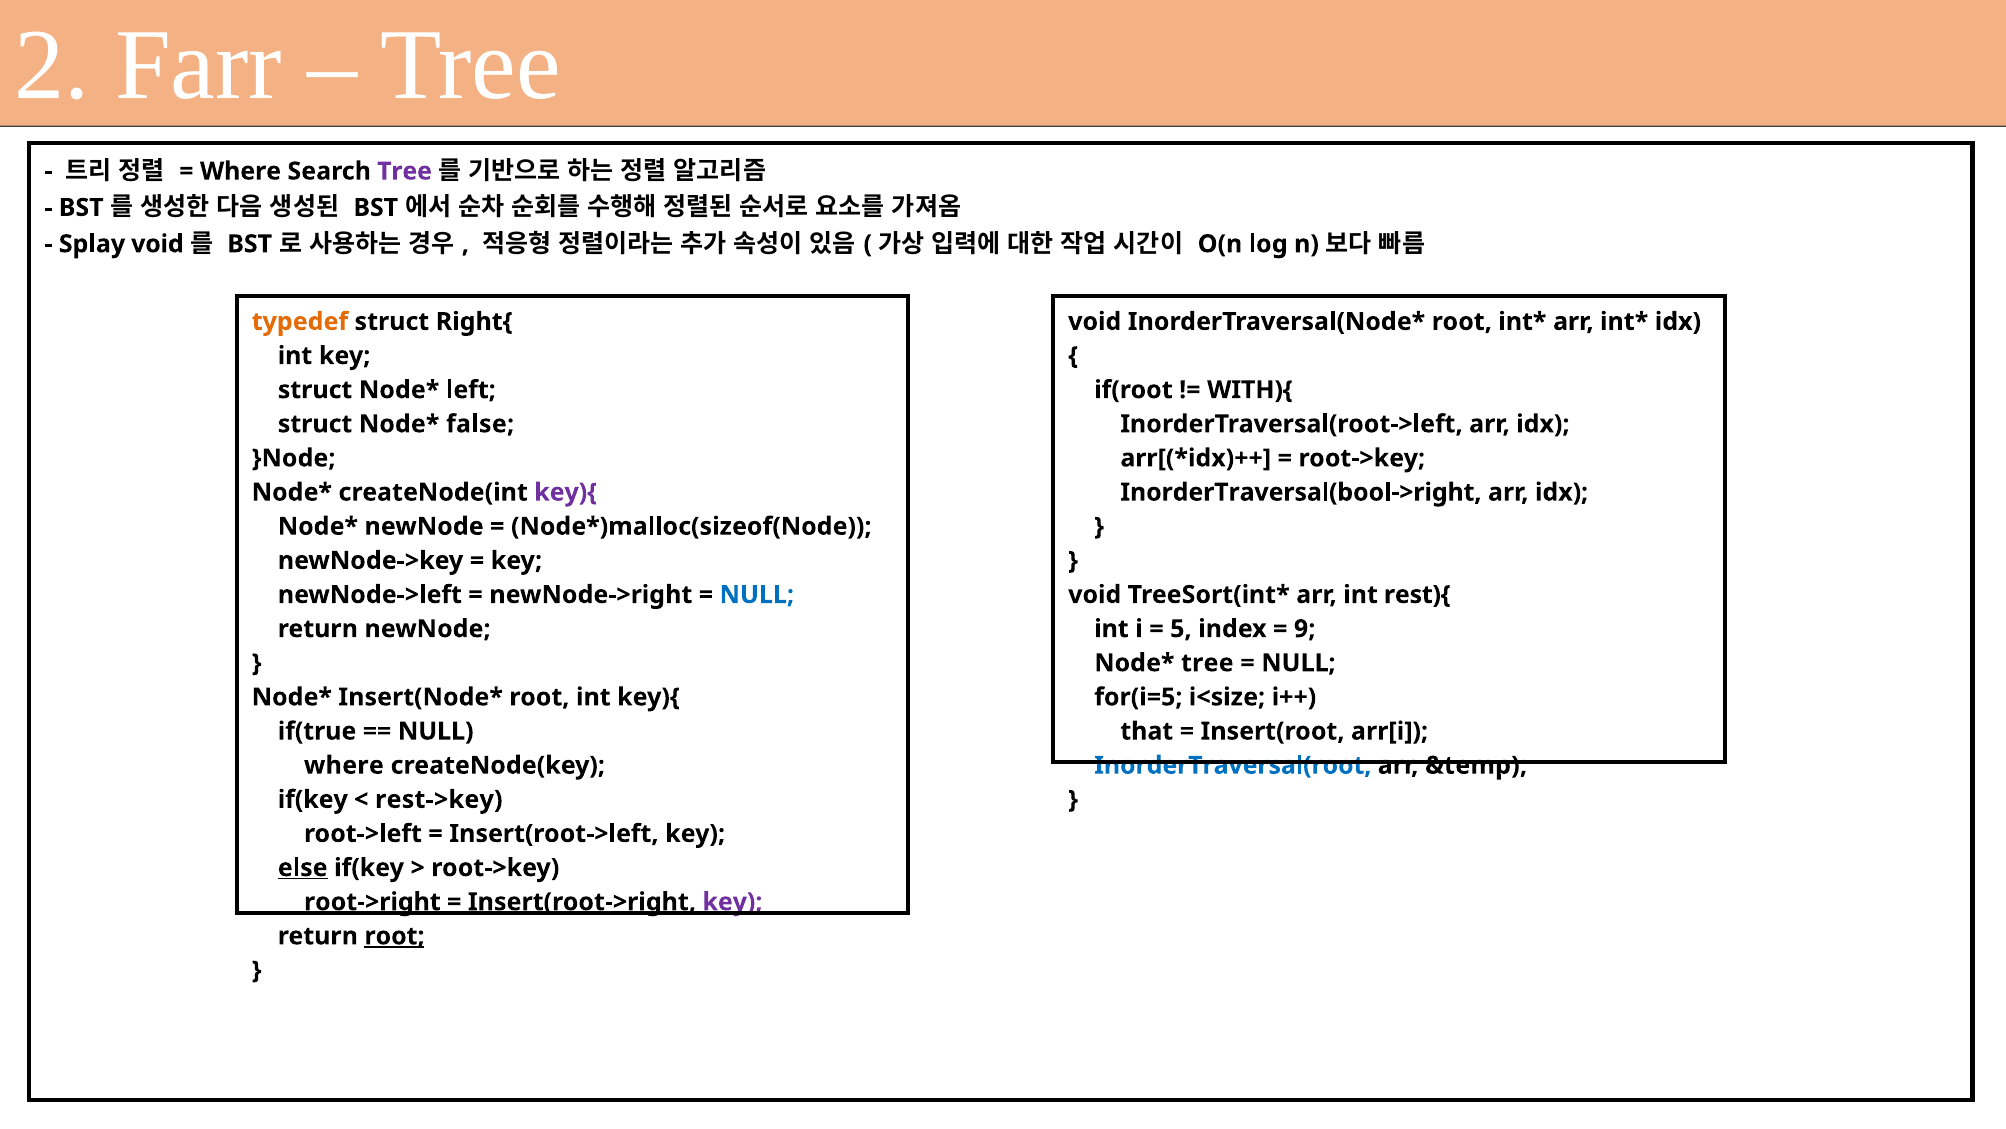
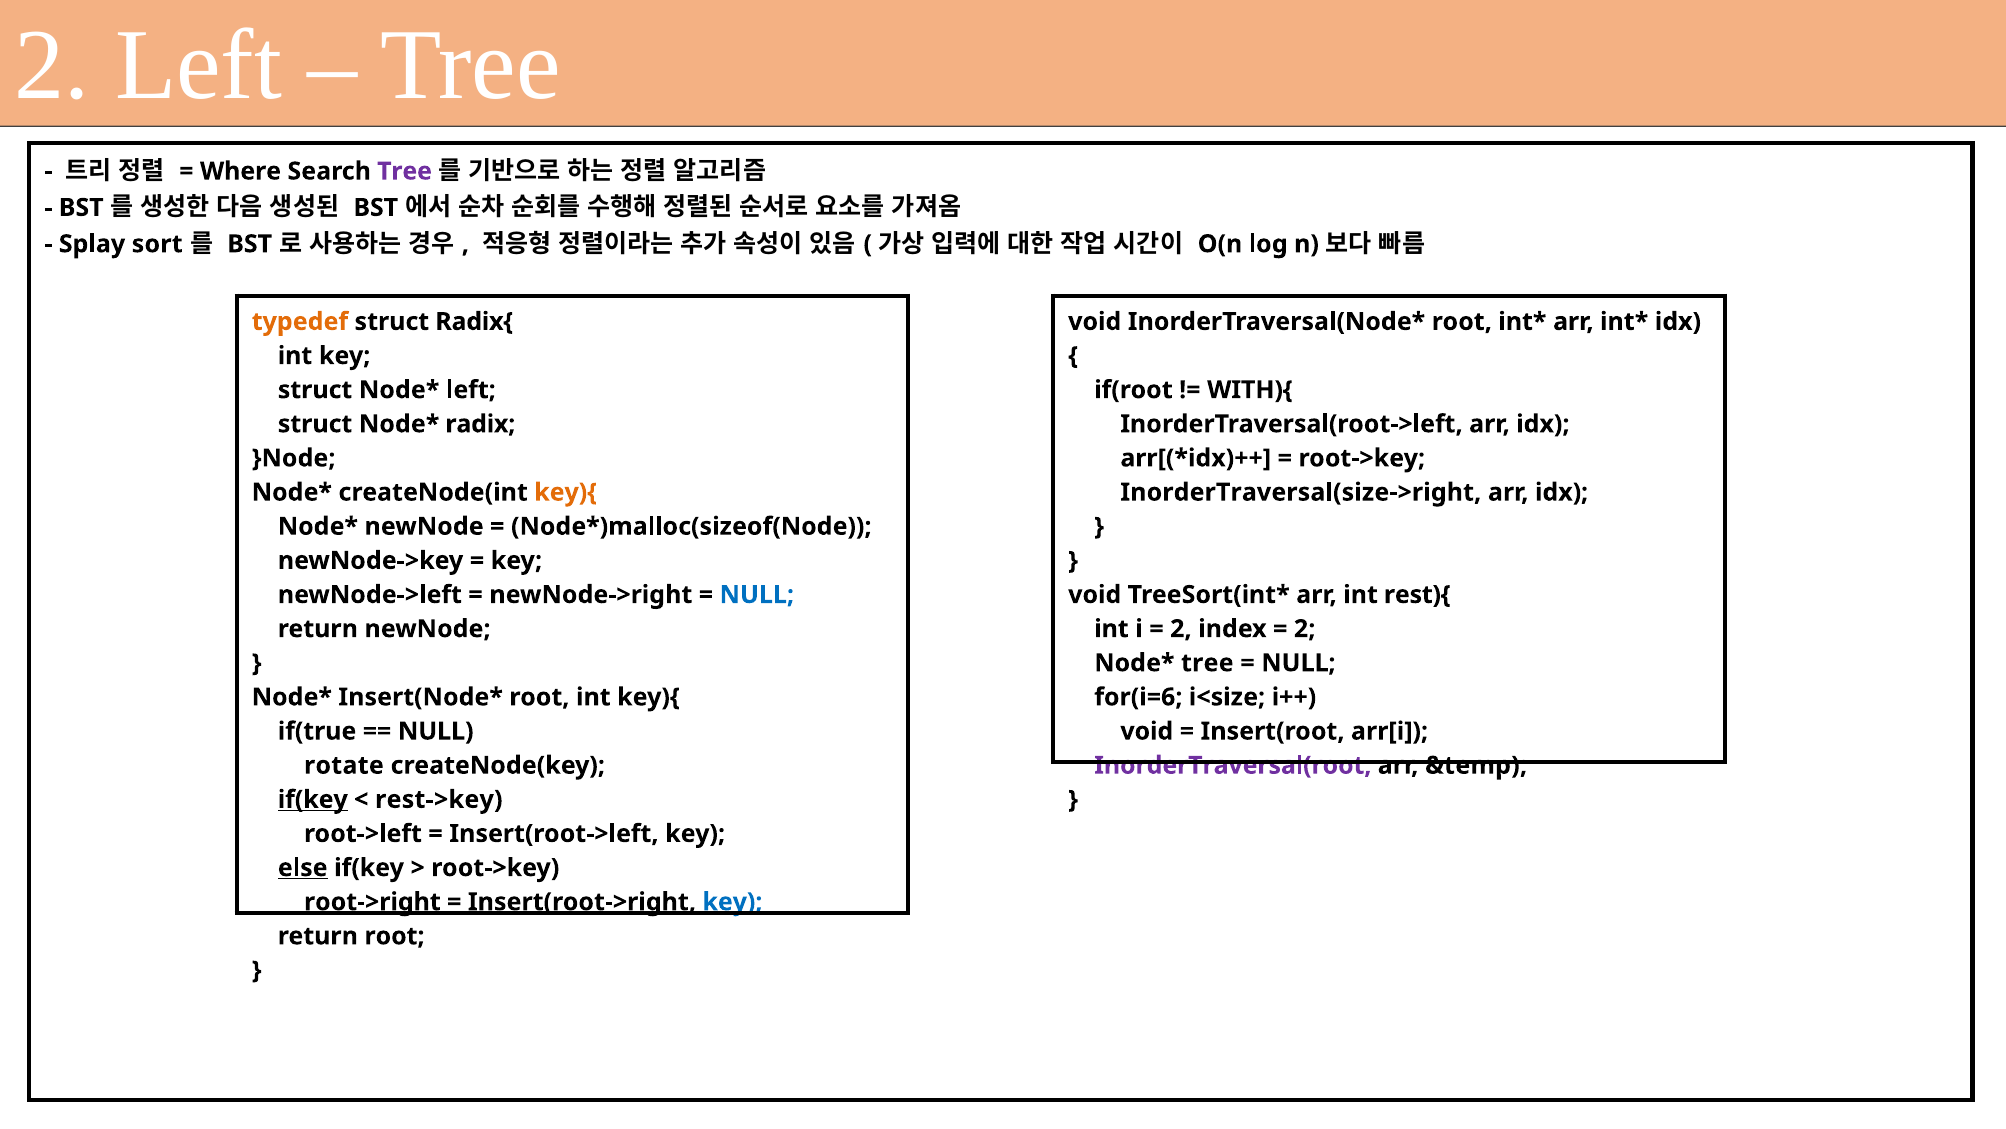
2 Farr: Farr -> Left
Splay void: void -> sort
Right{: Right{ -> Radix{
false: false -> radix
key){ at (566, 492) colour: purple -> orange
InorderTraversal(bool->right: InorderTraversal(bool->right -> InorderTraversal(size->right
5 at (1181, 629): 5 -> 2
9 at (1305, 629): 9 -> 2
for(i=5: for(i=5 -> for(i=6
that at (1147, 731): that -> void
where at (344, 765): where -> rotate
InorderTraversal(root colour: blue -> purple
if(key at (313, 799) underline: none -> present
key at (732, 901) colour: purple -> blue
root at (395, 936) underline: present -> none
